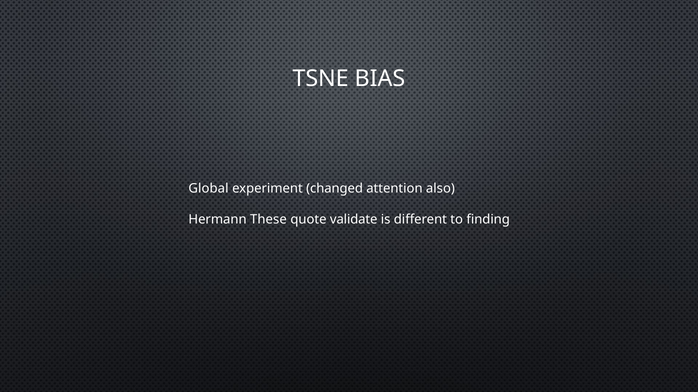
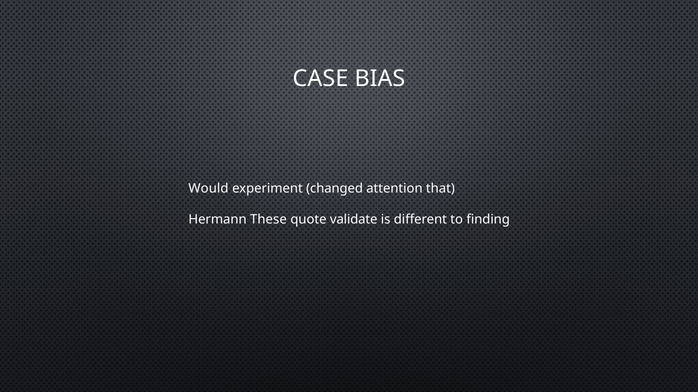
TSNE: TSNE -> CASE
Global: Global -> Would
also: also -> that
